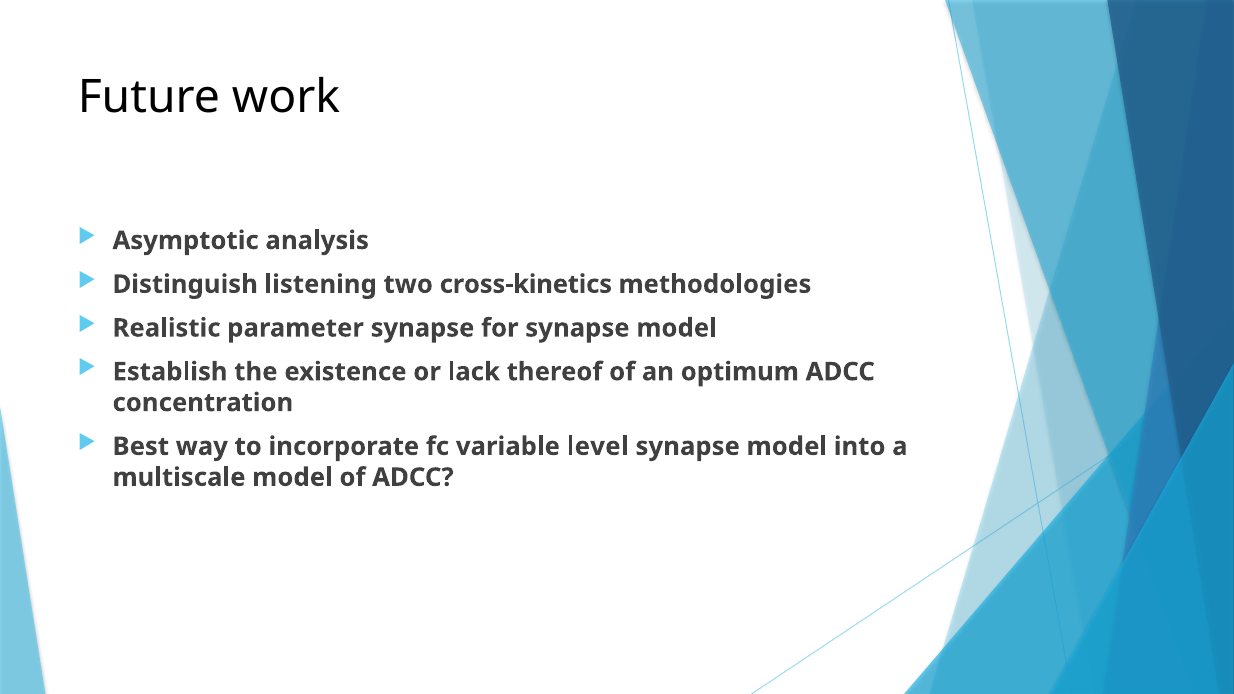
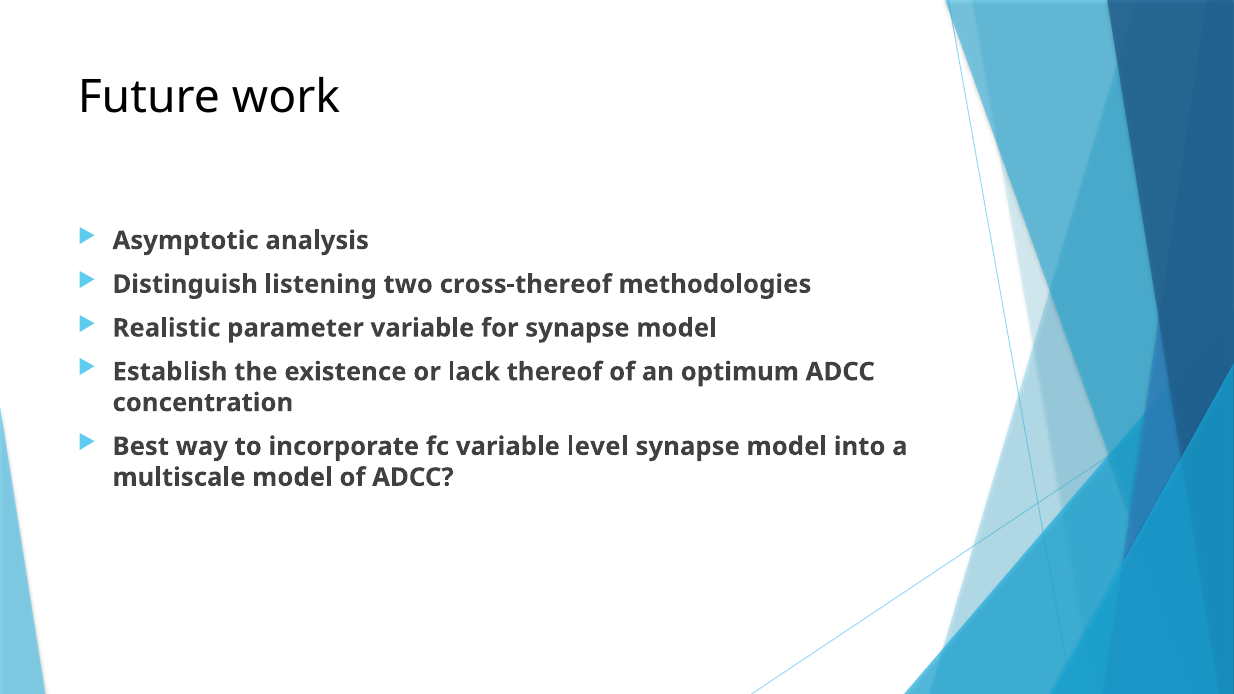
cross-kinetics: cross-kinetics -> cross-thereof
parameter synapse: synapse -> variable
